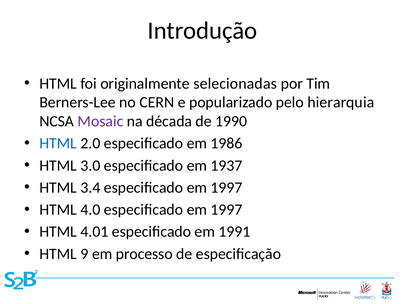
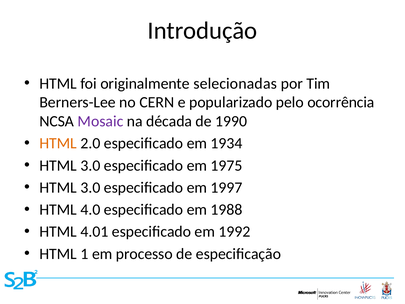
hierarquia: hierarquia -> ocorrência
HTML at (58, 143) colour: blue -> orange
1986: 1986 -> 1934
1937: 1937 -> 1975
3.4 at (90, 187): 3.4 -> 3.0
4.0 especificado em 1997: 1997 -> 1988
1991: 1991 -> 1992
9: 9 -> 1
